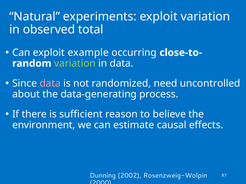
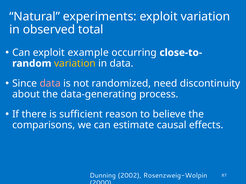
variation at (75, 64) colour: light green -> yellow
uncontrolled: uncontrolled -> discontinuity
environment: environment -> comparisons
